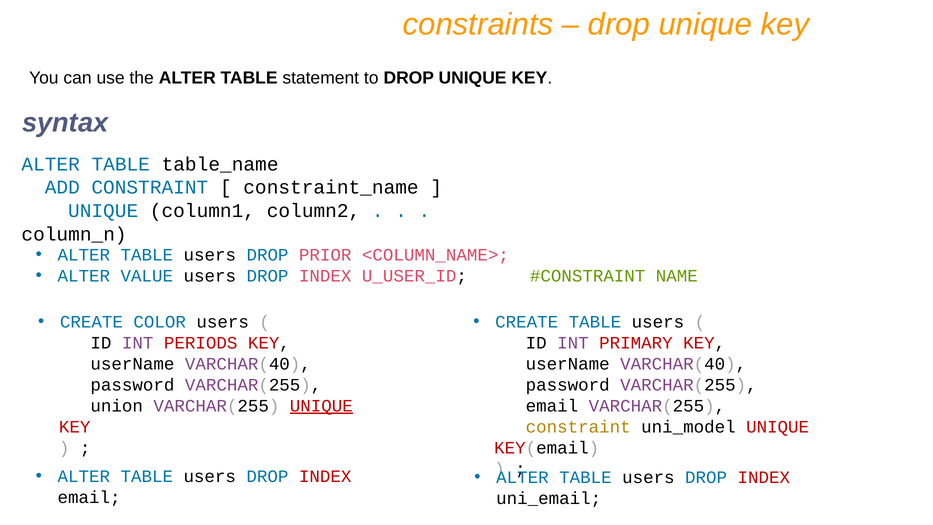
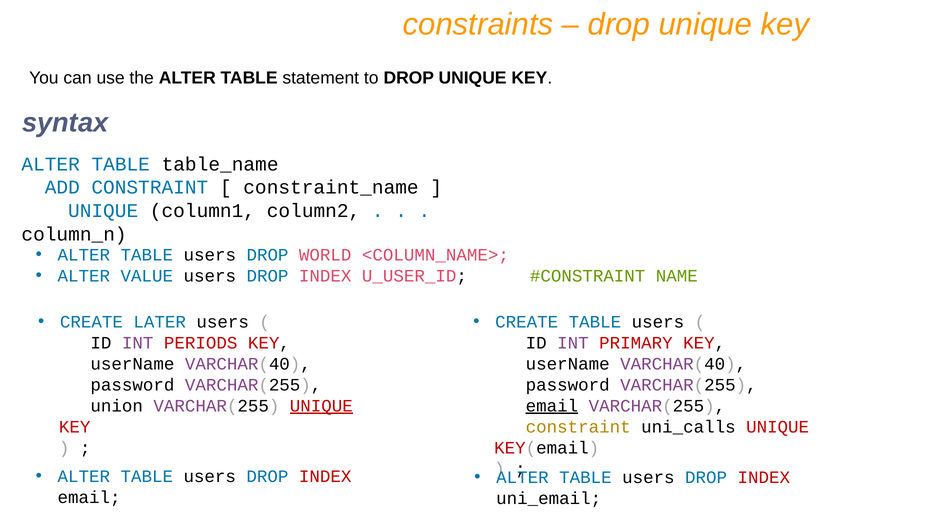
PRIOR: PRIOR -> WORLD
COLOR: COLOR -> LATER
email at (552, 406) underline: none -> present
uni_model: uni_model -> uni_calls
